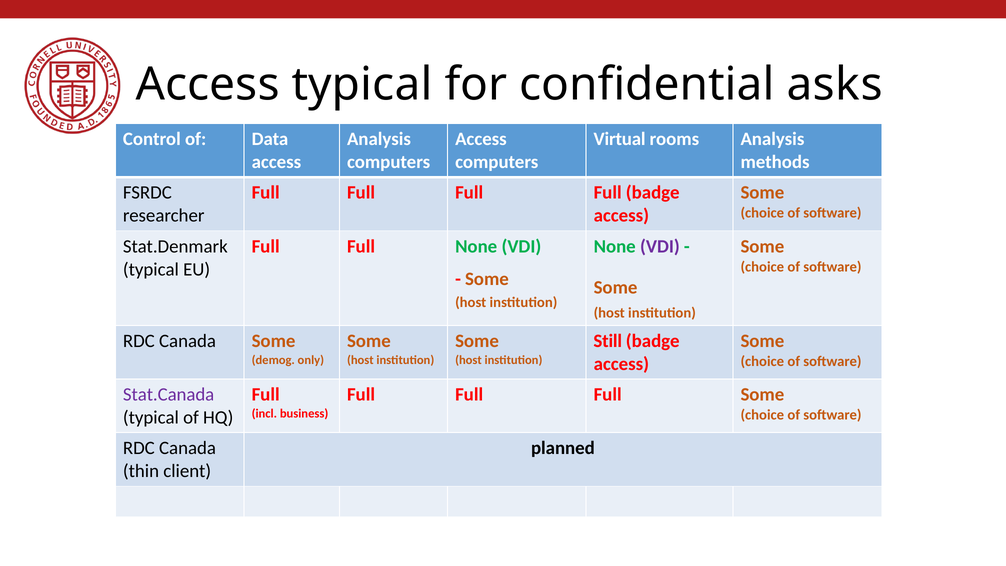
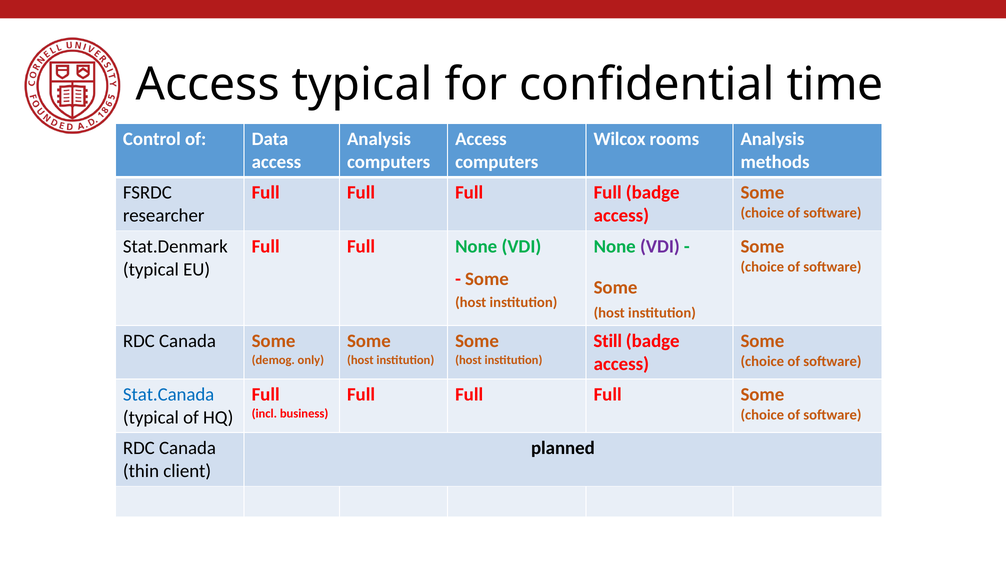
asks: asks -> time
Virtual: Virtual -> Wilcox
Stat.Canada colour: purple -> blue
